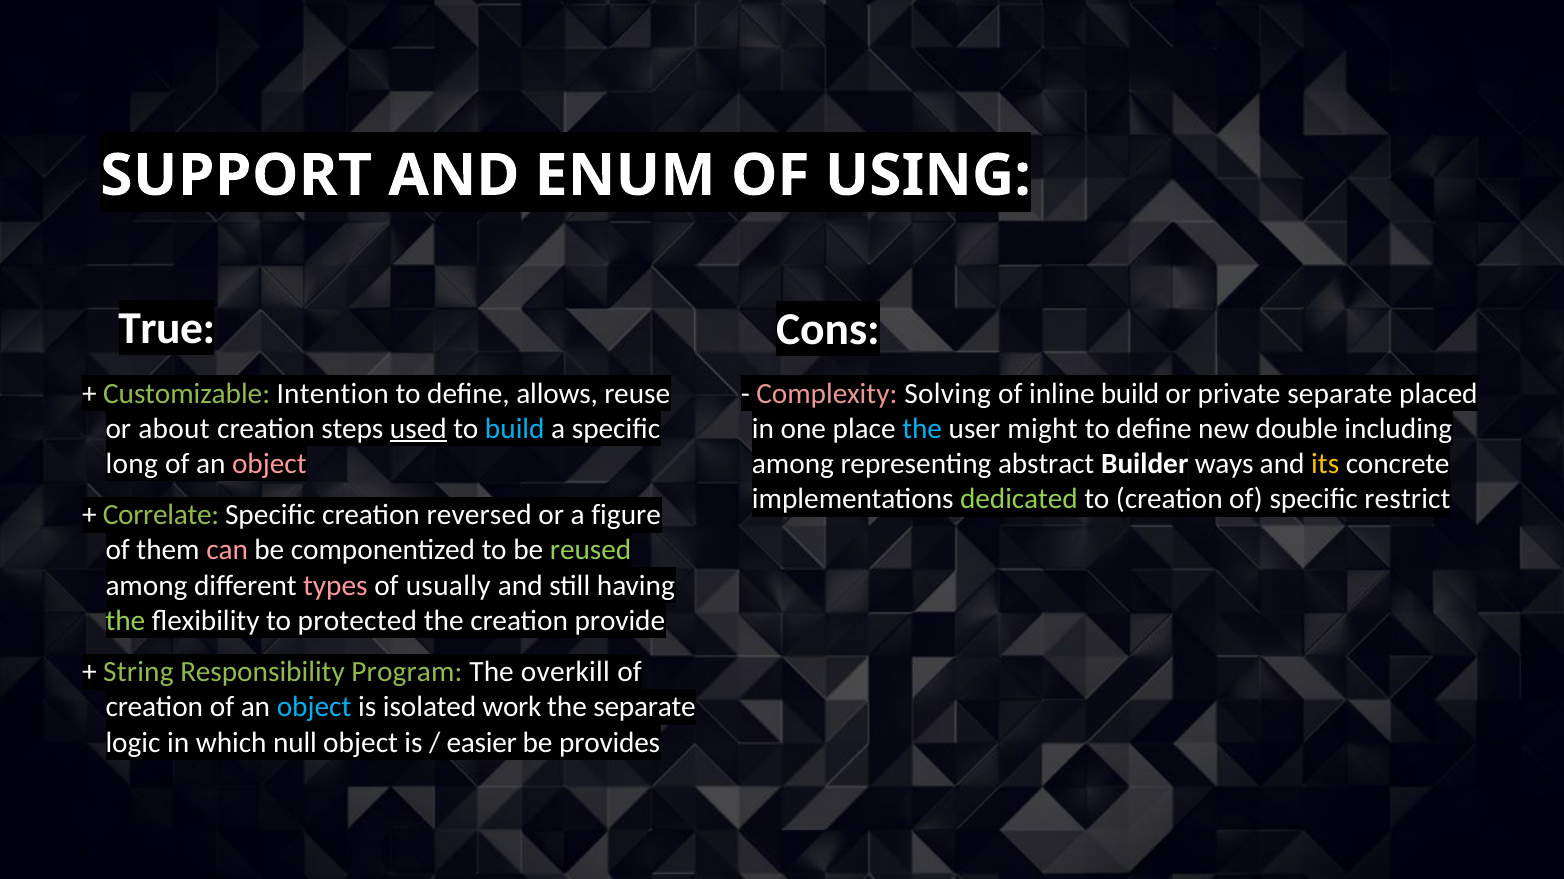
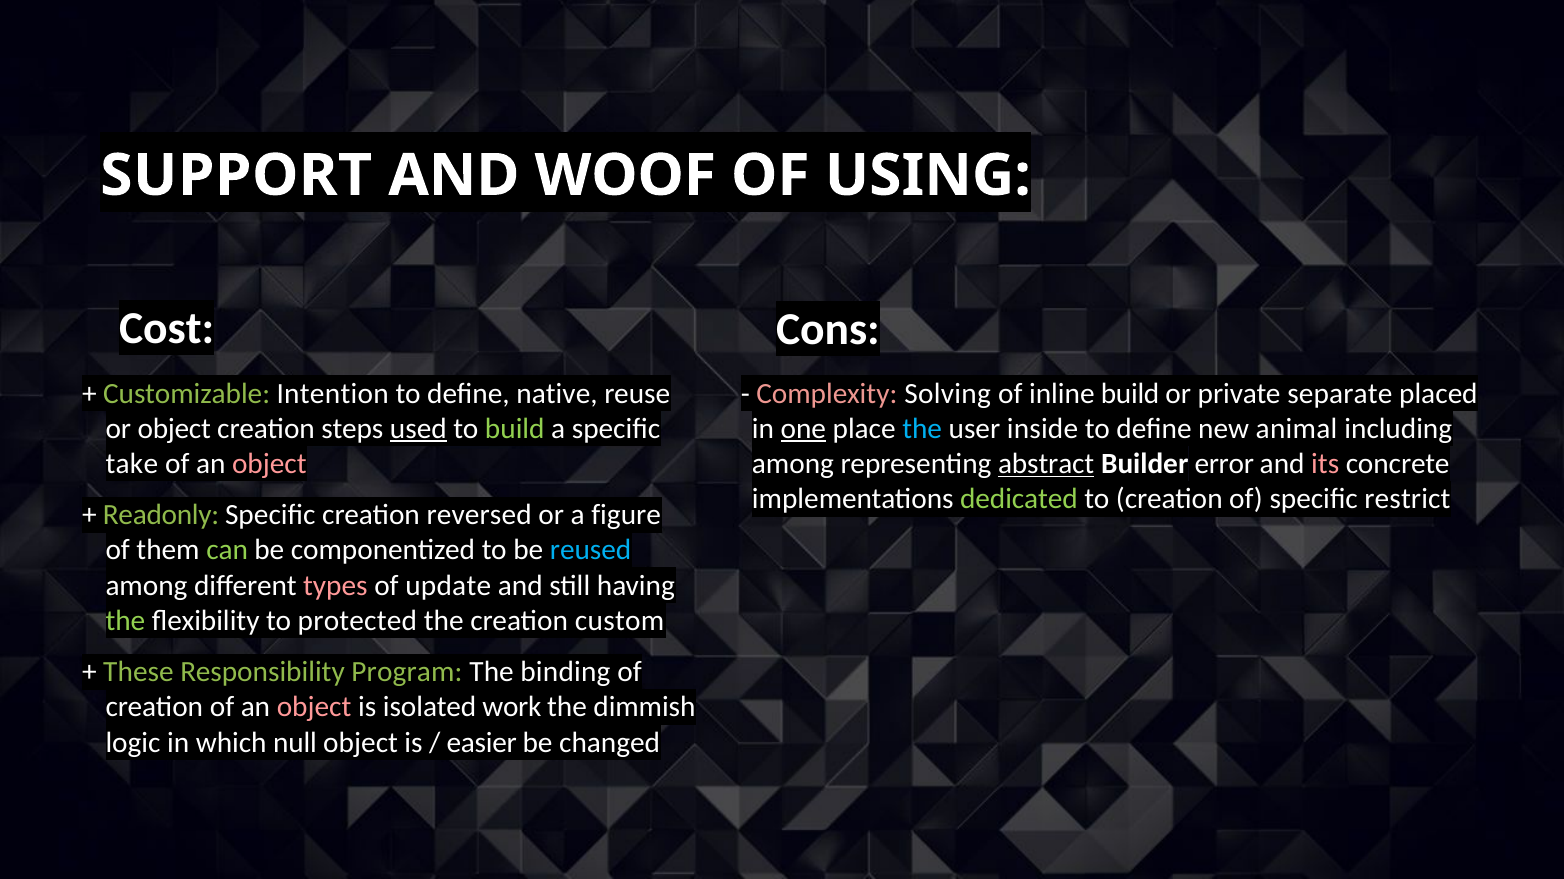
ENUM: ENUM -> WOOF
True: True -> Cost
allows: allows -> native
or about: about -> object
build at (515, 429) colour: light blue -> light green
one underline: none -> present
might: might -> inside
double: double -> animal
long: long -> take
abstract underline: none -> present
ways: ways -> error
its colour: yellow -> pink
Correlate: Correlate -> Readonly
can colour: pink -> light green
reused colour: light green -> light blue
usually: usually -> update
provide: provide -> custom
String: String -> These
overkill: overkill -> binding
object at (314, 708) colour: light blue -> pink
the separate: separate -> dimmish
provides: provides -> changed
